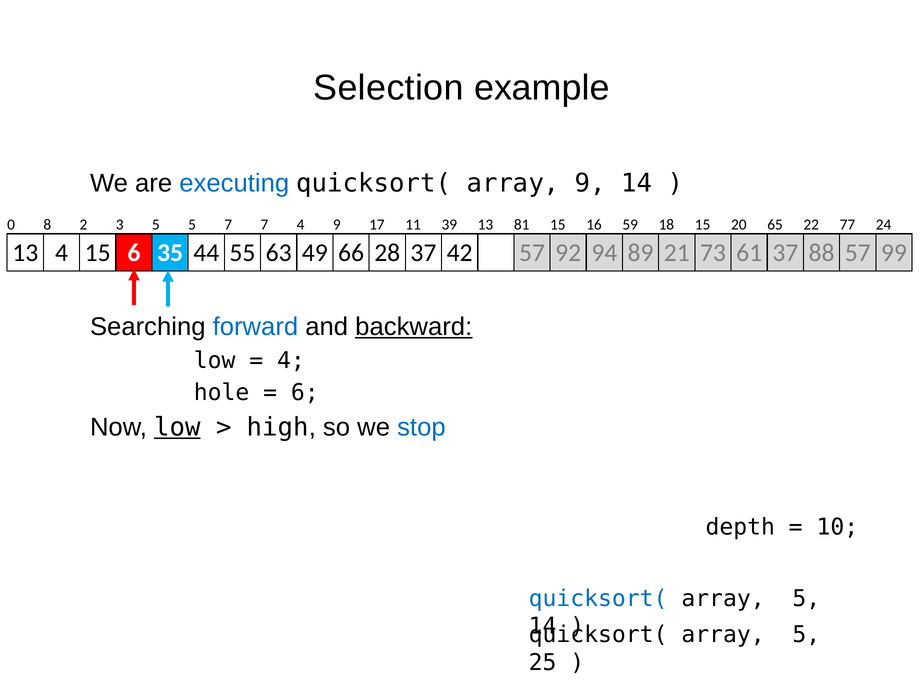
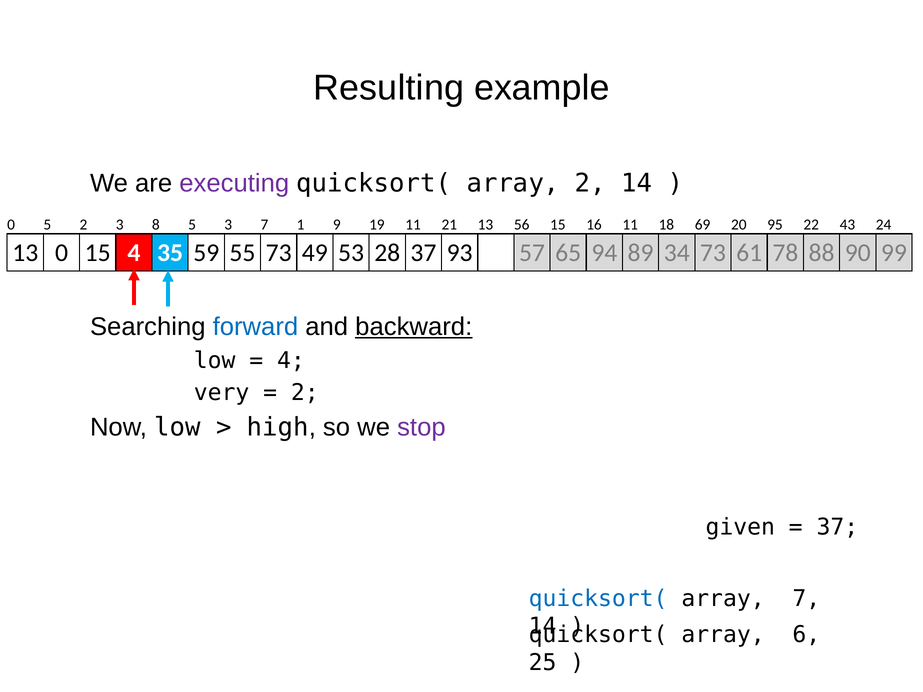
Selection: Selection -> Resulting
executing colour: blue -> purple
array 9: 9 -> 2
0 8: 8 -> 5
3 5: 5 -> 8
5 7: 7 -> 3
7 4: 4 -> 1
17: 17 -> 19
39: 39 -> 21
81: 81 -> 56
16 59: 59 -> 11
18 15: 15 -> 69
65: 65 -> 95
77: 77 -> 43
13 4: 4 -> 0
15 6: 6 -> 4
44: 44 -> 59
55 63: 63 -> 73
66: 66 -> 53
42: 42 -> 93
92: 92 -> 65
21: 21 -> 34
61 37: 37 -> 78
88 57: 57 -> 90
hole: hole -> very
6 at (305, 393): 6 -> 2
low at (177, 427) underline: present -> none
stop colour: blue -> purple
depth: depth -> given
10 at (837, 527): 10 -> 37
5 at (806, 599): 5 -> 7
5 at (806, 635): 5 -> 6
